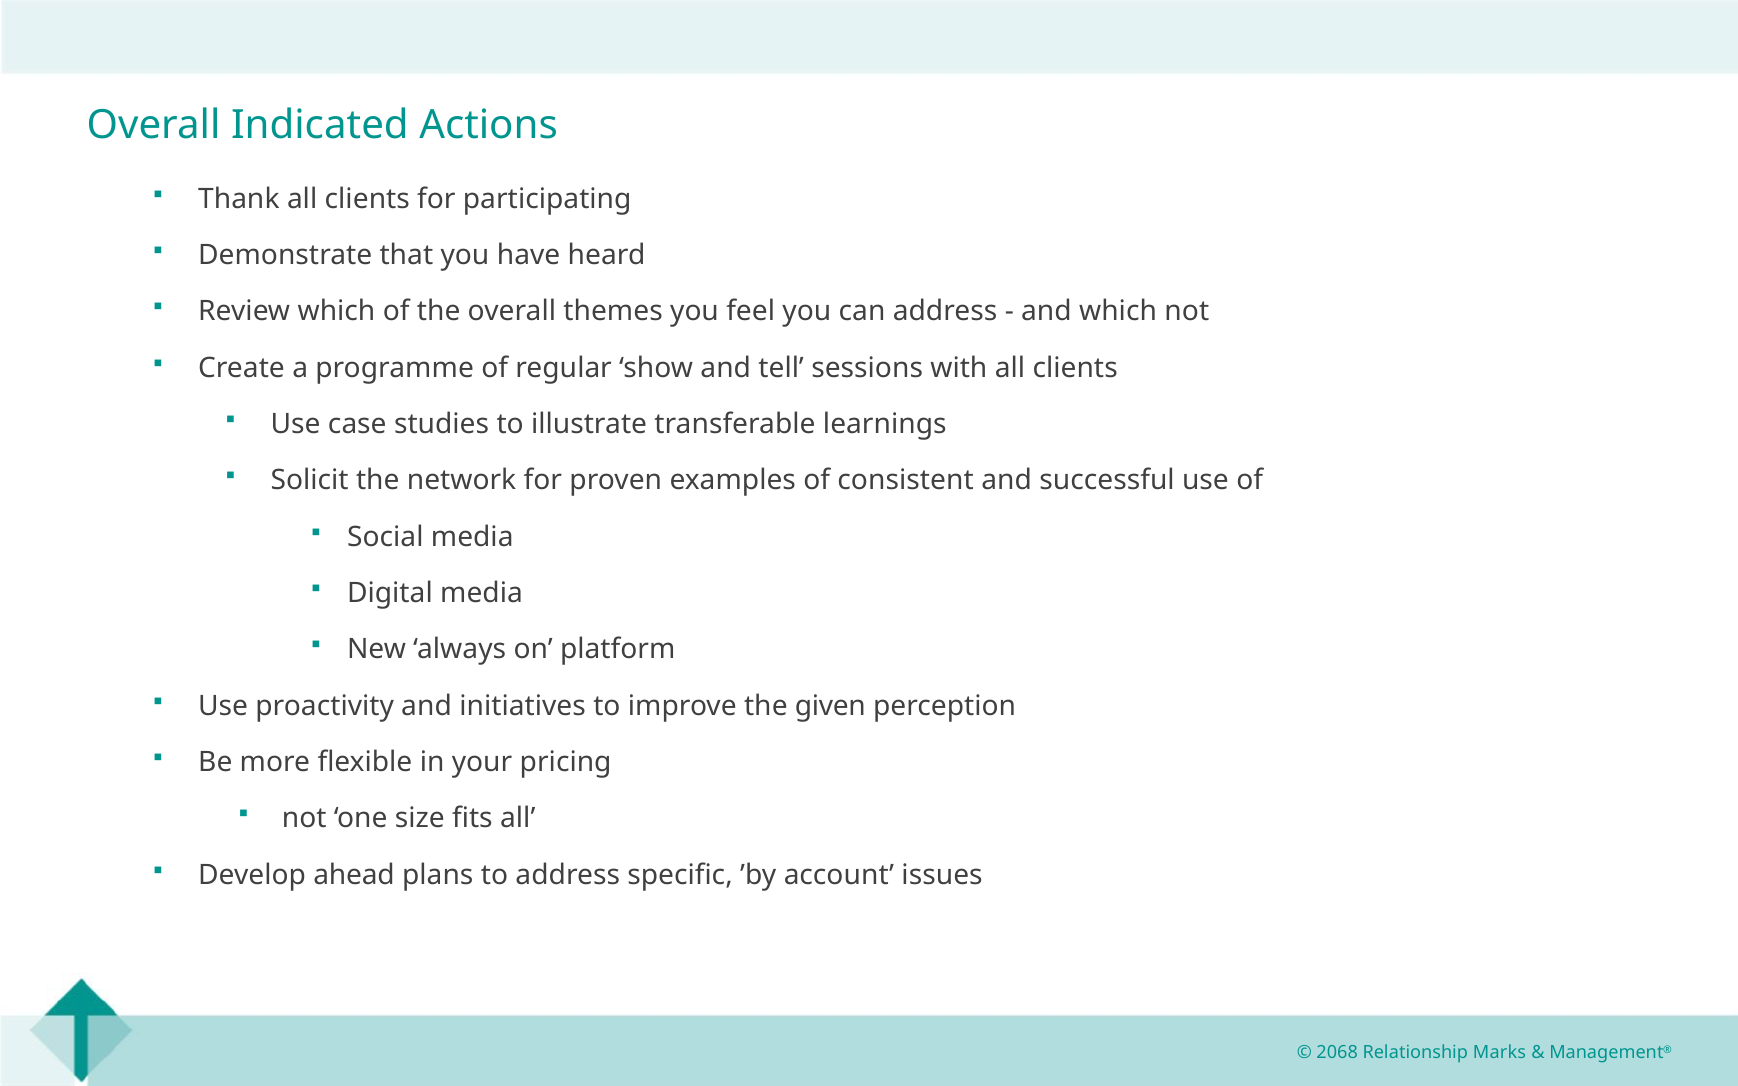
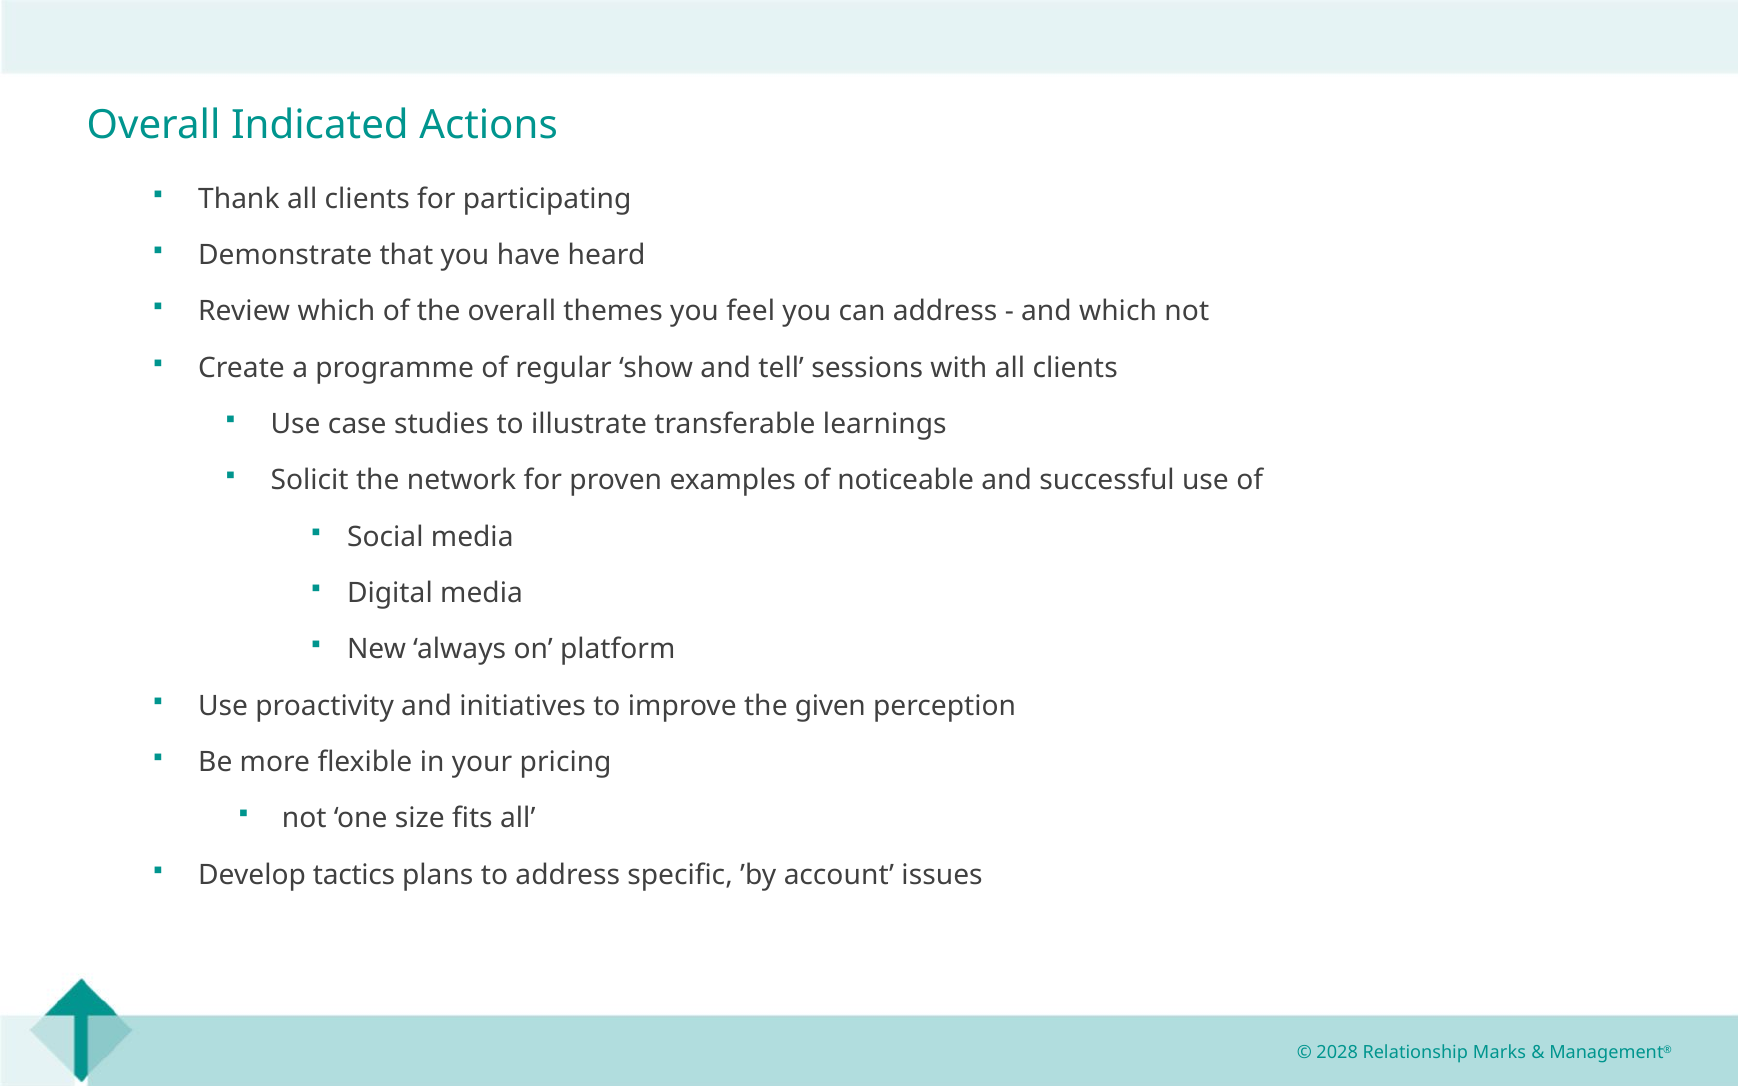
consistent: consistent -> noticeable
ahead: ahead -> tactics
2068: 2068 -> 2028
